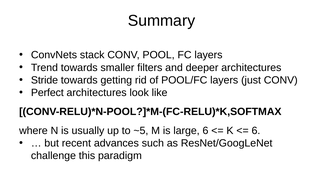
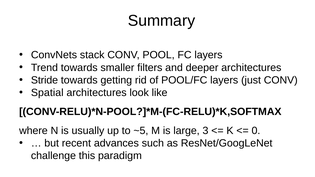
Perfect: Perfect -> Spatial
large 6: 6 -> 3
6 at (256, 131): 6 -> 0
